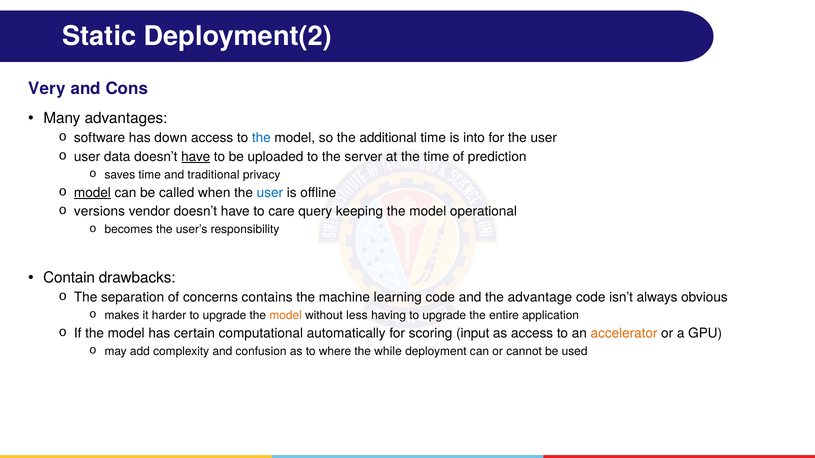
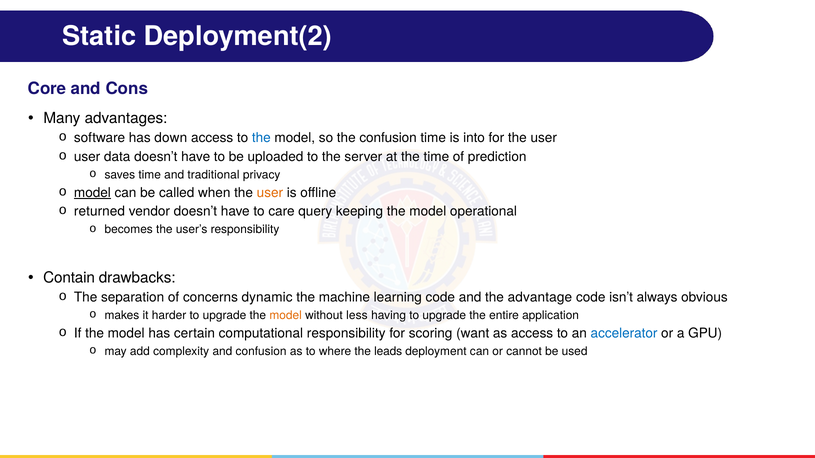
Very: Very -> Core
the additional: additional -> confusion
have at (196, 157) underline: present -> none
user at (270, 193) colour: blue -> orange
versions: versions -> returned
contains: contains -> dynamic
computational automatically: automatically -> responsibility
input: input -> want
accelerator colour: orange -> blue
while: while -> leads
